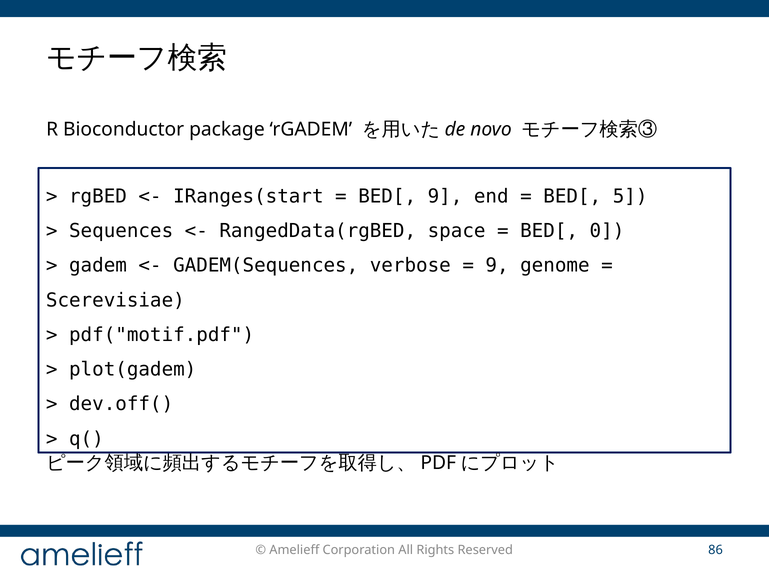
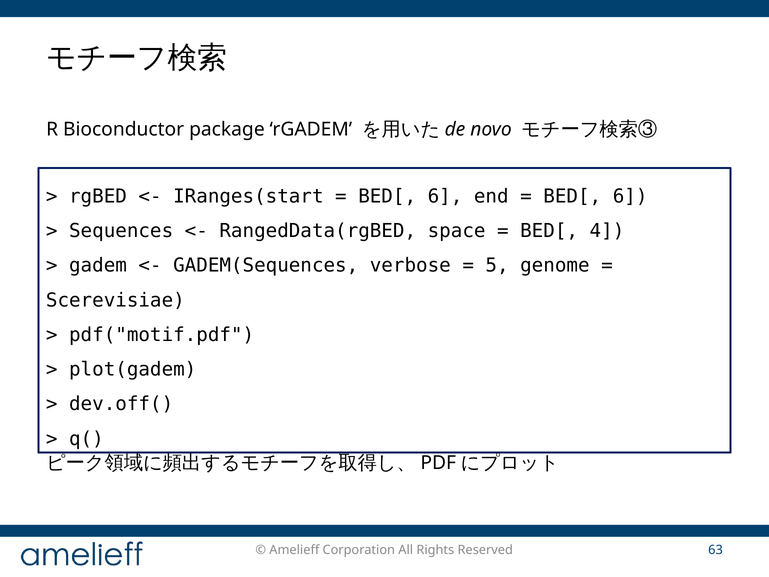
9 at (445, 196): 9 -> 6
5 at (630, 196): 5 -> 6
0: 0 -> 4
9 at (497, 266): 9 -> 5
86: 86 -> 63
